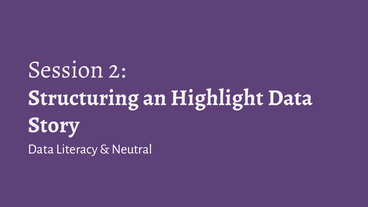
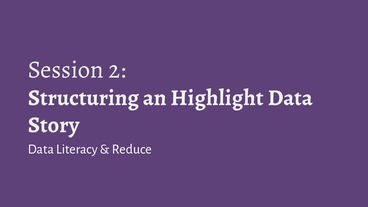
Neutral: Neutral -> Reduce
